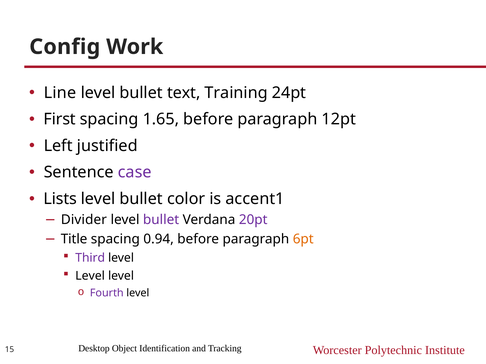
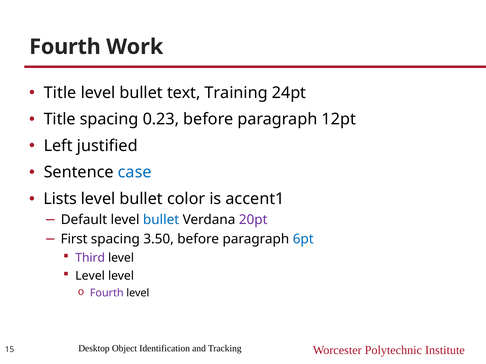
Config at (65, 47): Config -> Fourth
Line at (60, 93): Line -> Title
First at (60, 119): First -> Title
1.65: 1.65 -> 0.23
case colour: purple -> blue
Divider: Divider -> Default
bullet at (161, 220) colour: purple -> blue
Title: Title -> First
0.94: 0.94 -> 3.50
6pt colour: orange -> blue
